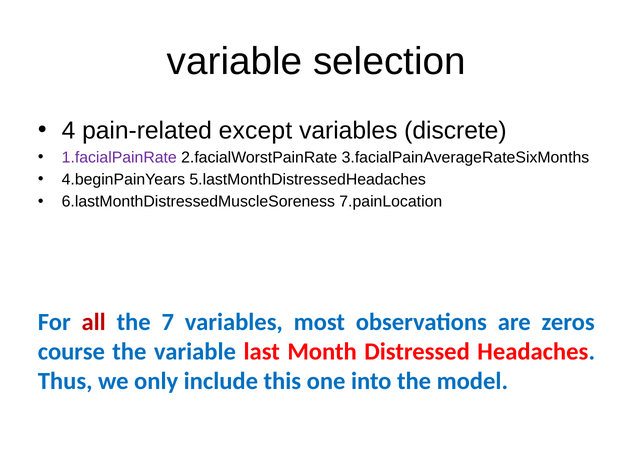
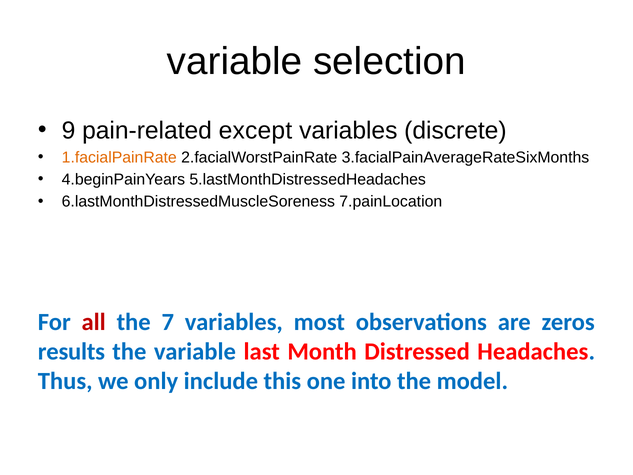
4: 4 -> 9
1.facialPainRate colour: purple -> orange
course: course -> results
